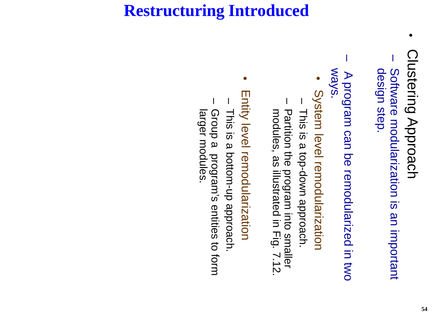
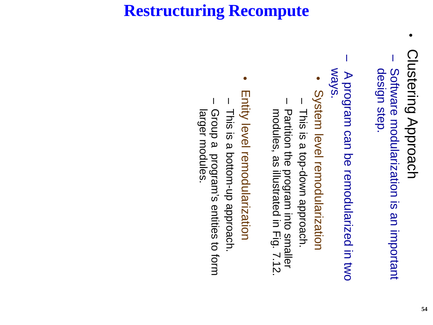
Introduced: Introduced -> Recompute
